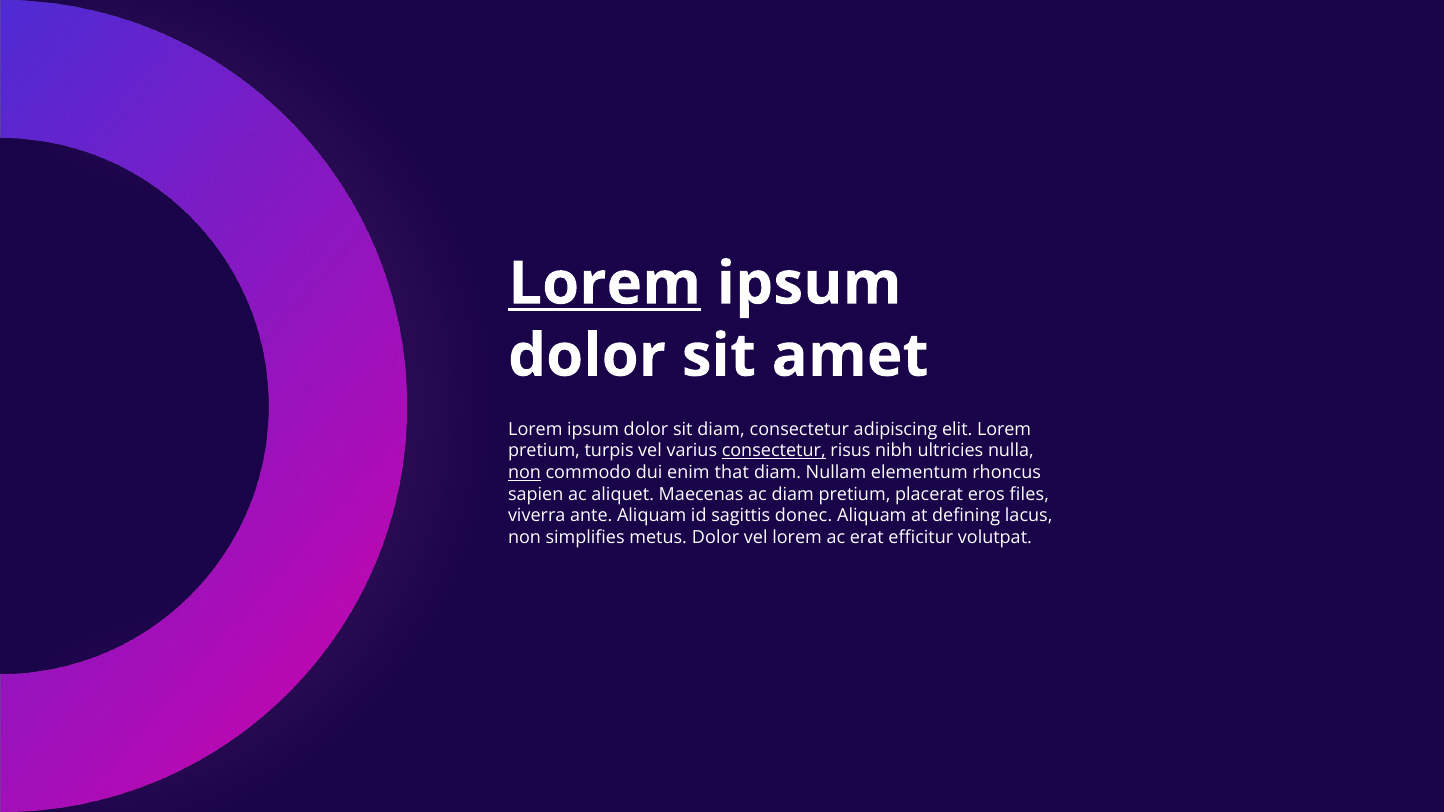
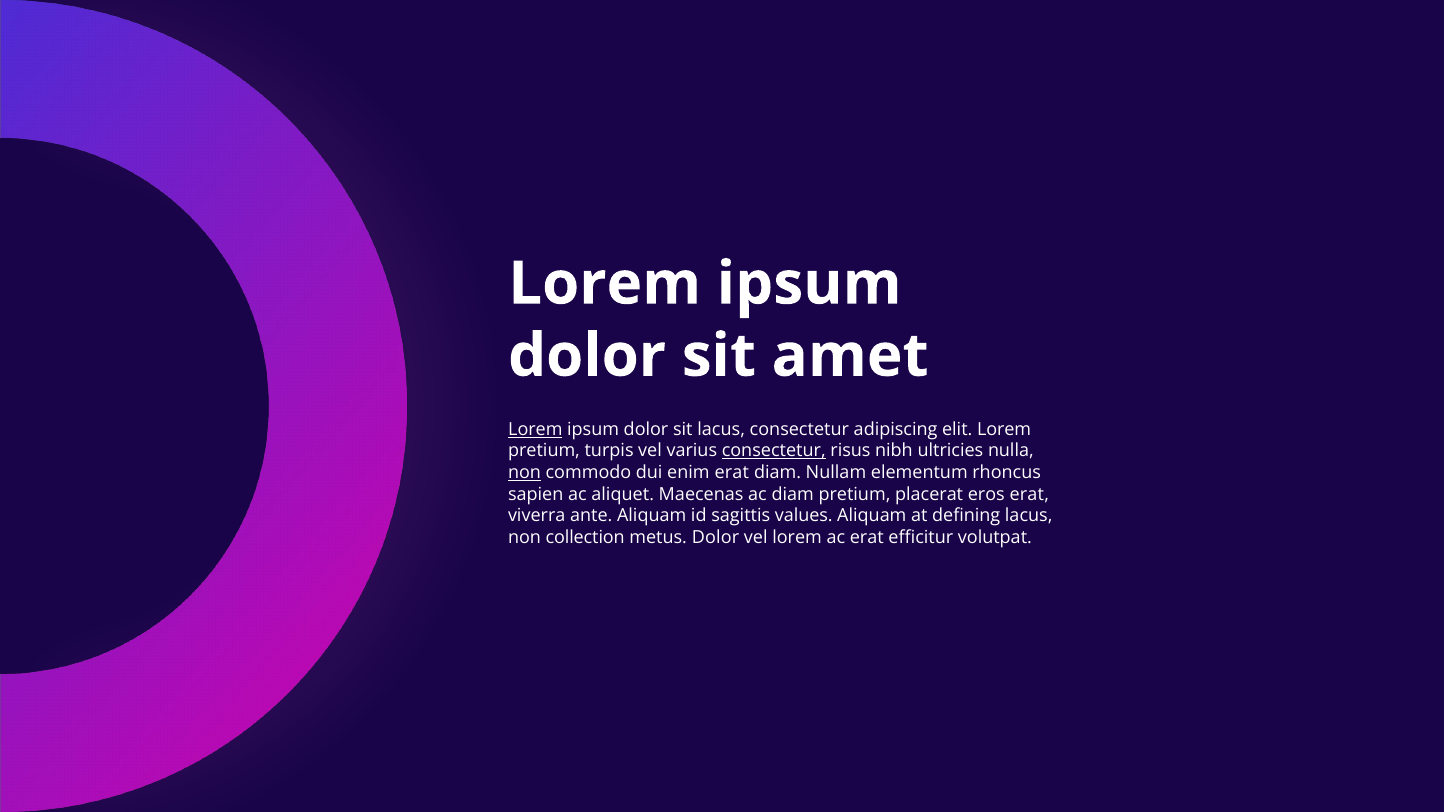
Lorem at (605, 284) underline: present -> none
Lorem at (535, 429) underline: none -> present
sit diam: diam -> lacus
enim that: that -> erat
eros files: files -> erat
donec: donec -> values
simplifies: simplifies -> collection
